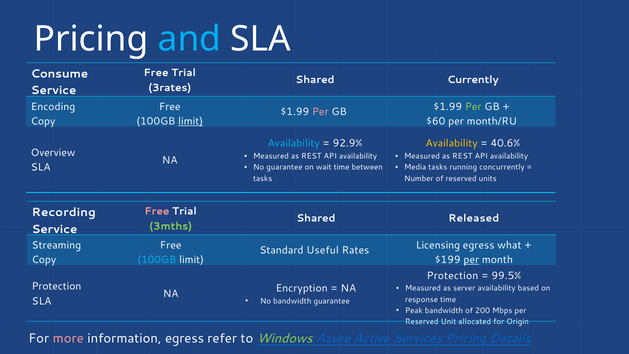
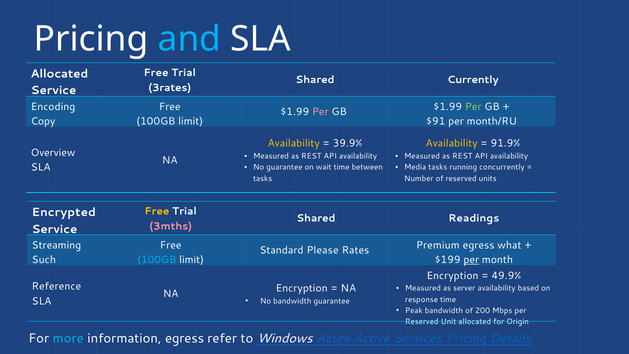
Consume at (59, 74): Consume -> Allocated
limit at (191, 121) underline: present -> none
$60: $60 -> $91
Availability at (294, 143) colour: light blue -> yellow
92.9%: 92.9% -> 39.9%
40.6%: 40.6% -> 91.9%
Free at (157, 211) colour: pink -> yellow
Recording: Recording -> Encrypted
Released: Released -> Readings
3mths colour: light green -> pink
Licensing: Licensing -> Premium
Useful: Useful -> Please
Copy at (44, 260): Copy -> Such
Protection at (453, 275): Protection -> Encryption
99.5%: 99.5% -> 49.9%
Protection at (57, 286): Protection -> Reference
more colour: pink -> light blue
Windows colour: light green -> white
